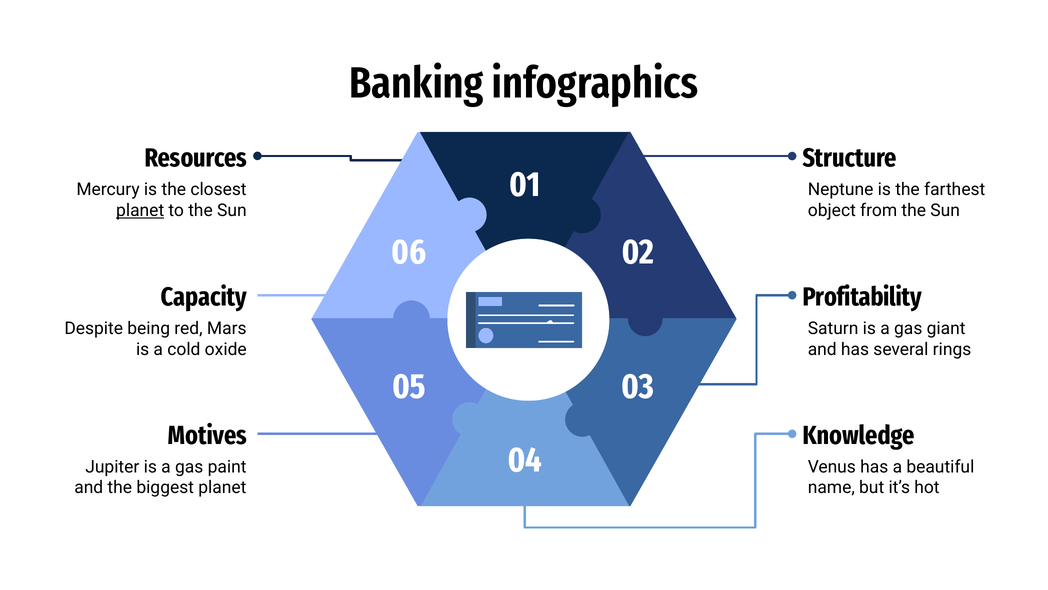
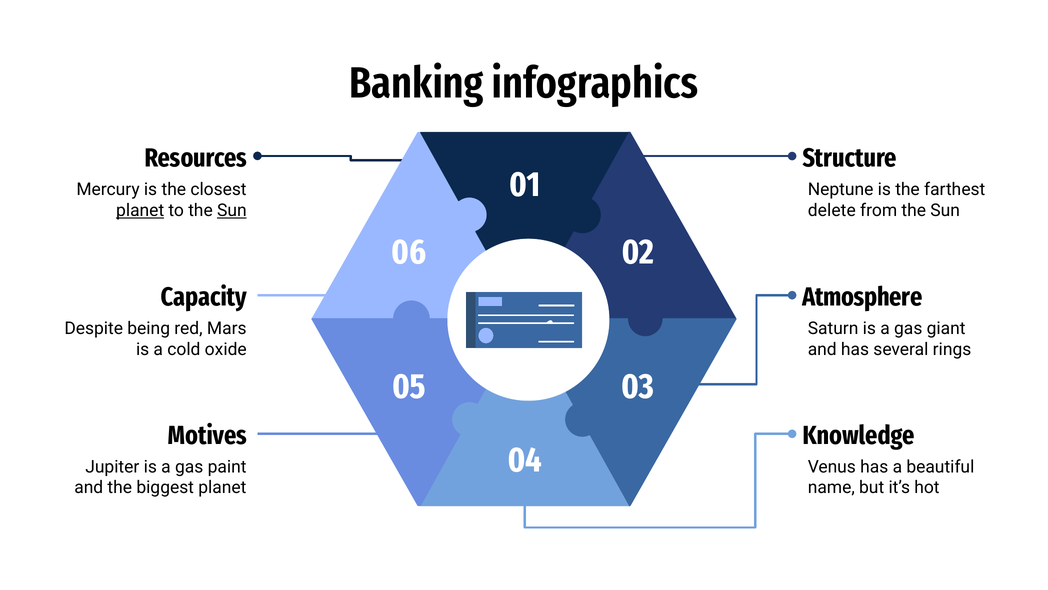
Sun at (232, 210) underline: none -> present
object: object -> delete
Profitability: Profitability -> Atmosphere
